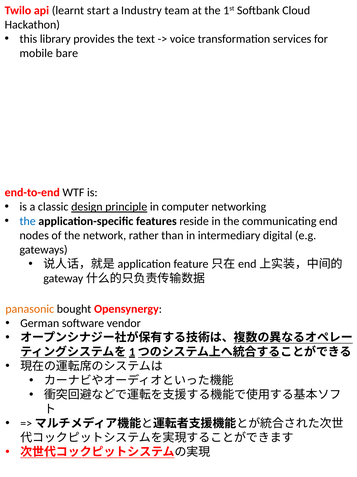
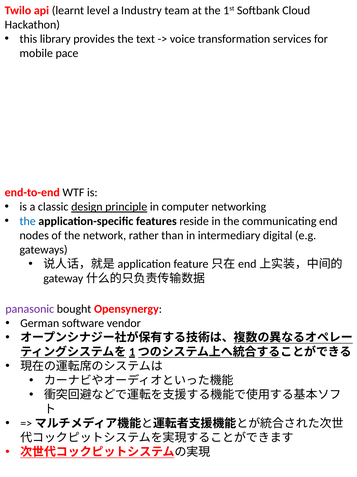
start: start -> level
bare: bare -> pace
panasonic colour: orange -> purple
